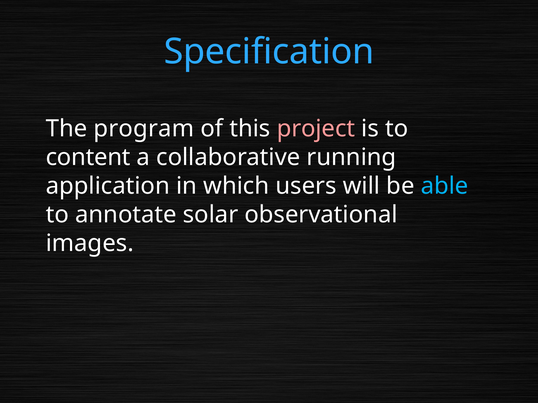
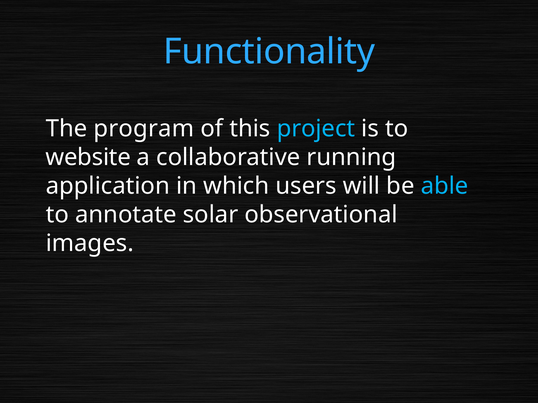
Specification: Specification -> Functionality
project colour: pink -> light blue
content: content -> website
